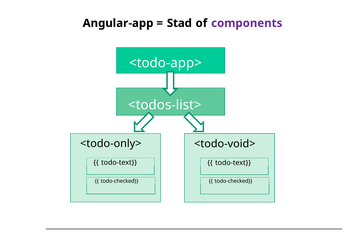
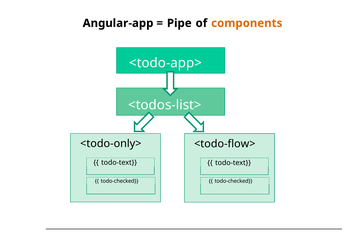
Stad: Stad -> Pipe
components colour: purple -> orange
<todo-void>: <todo-void> -> <todo-flow>
